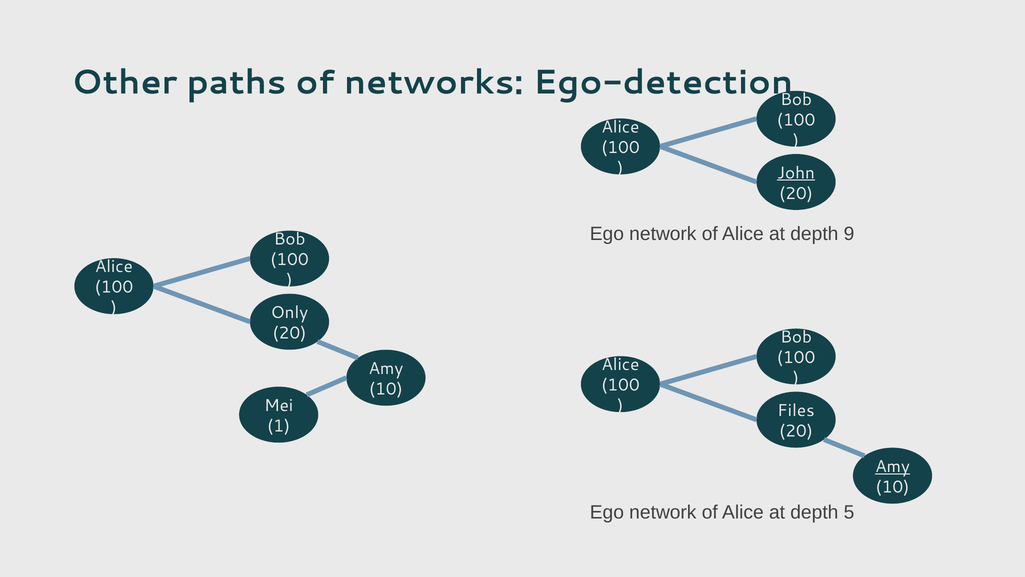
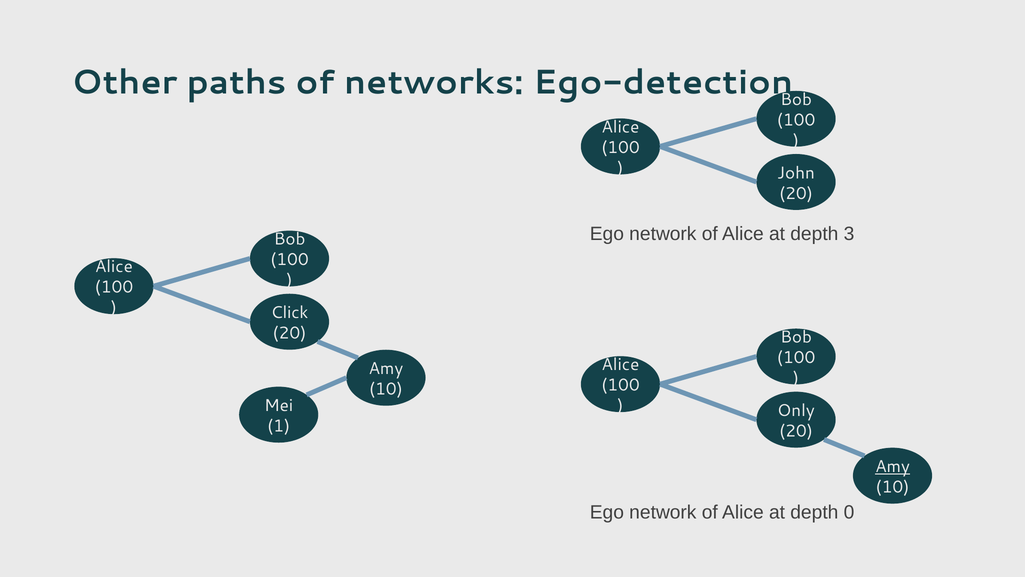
John underline: present -> none
9: 9 -> 3
Only: Only -> Click
Files: Files -> Only
5: 5 -> 0
